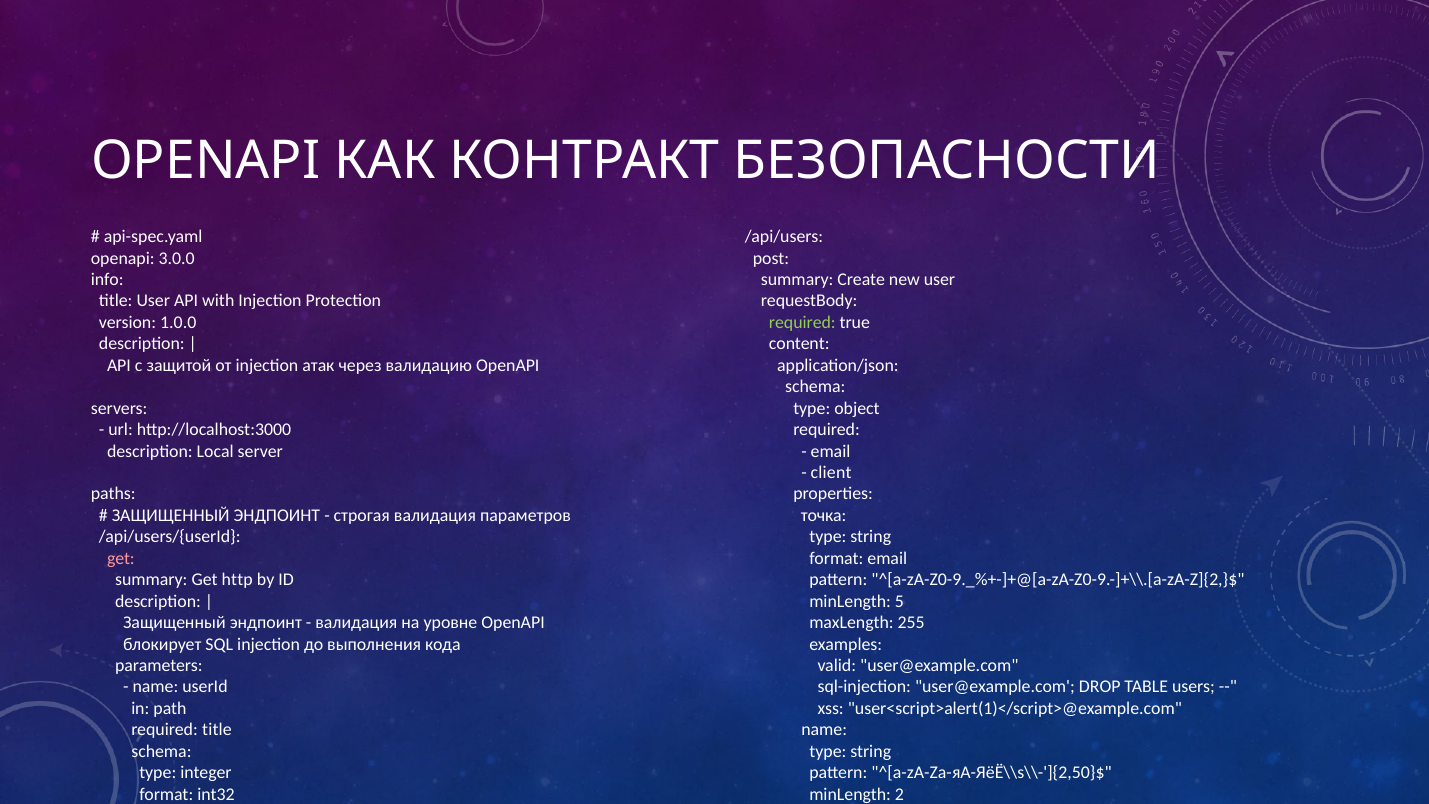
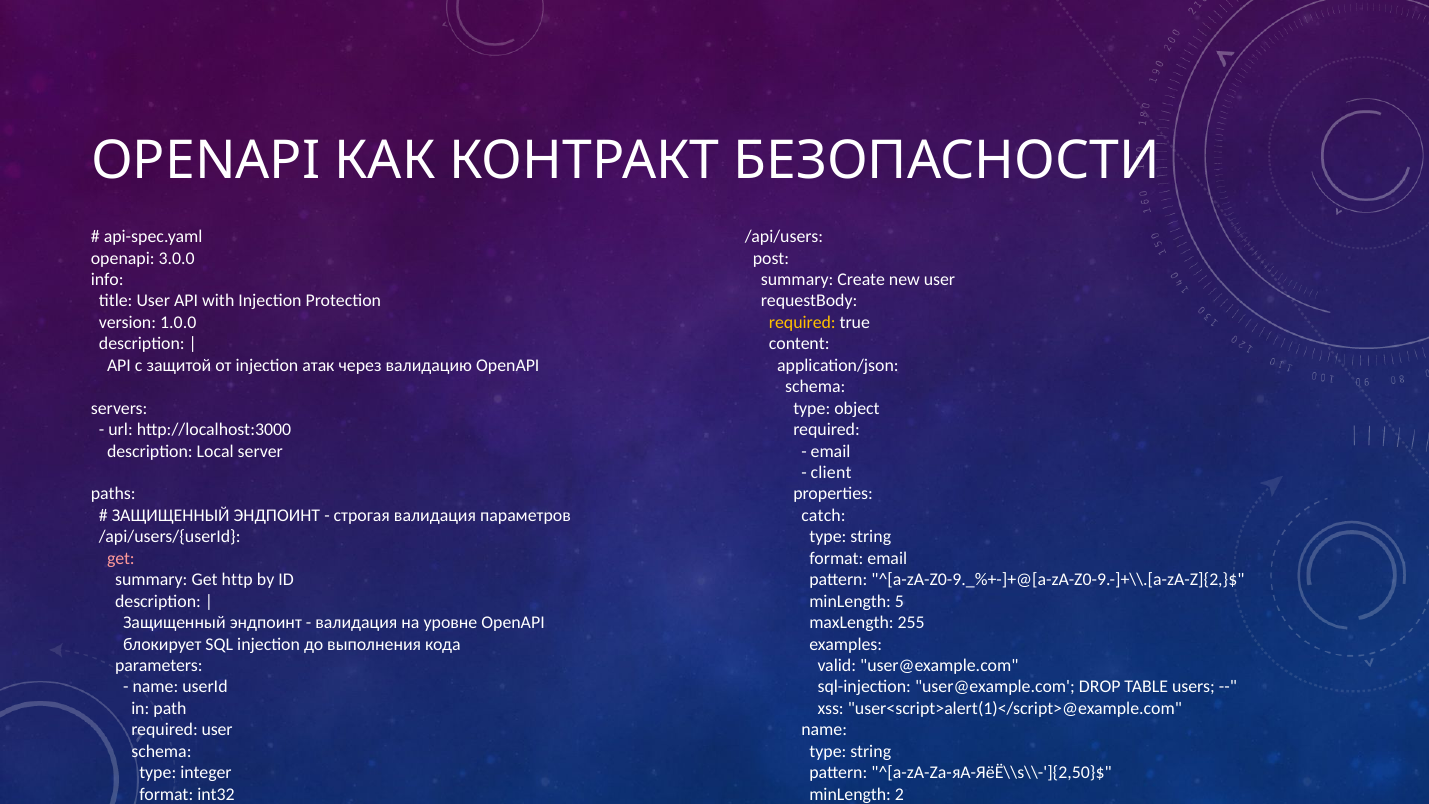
required at (802, 322) colour: light green -> yellow
точка: точка -> catch
required title: title -> user
